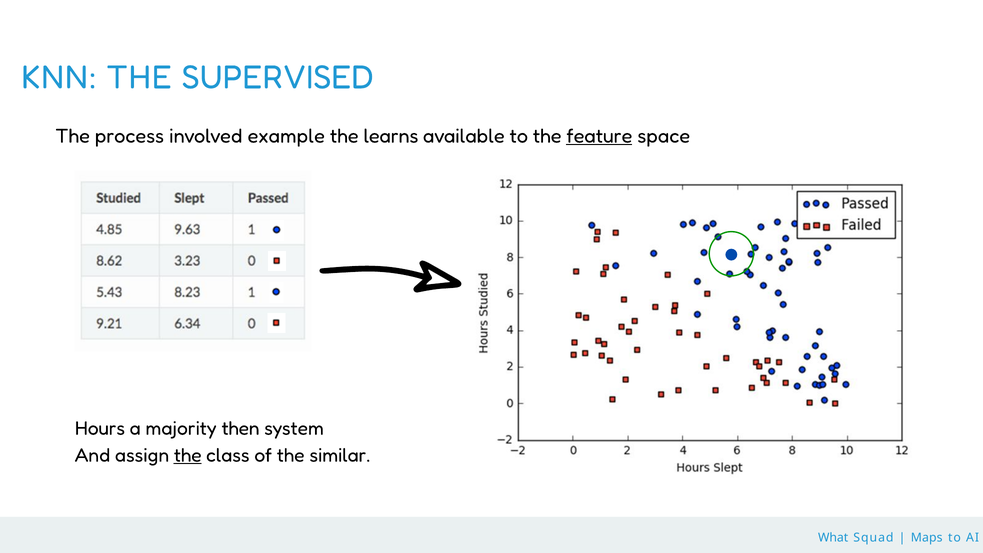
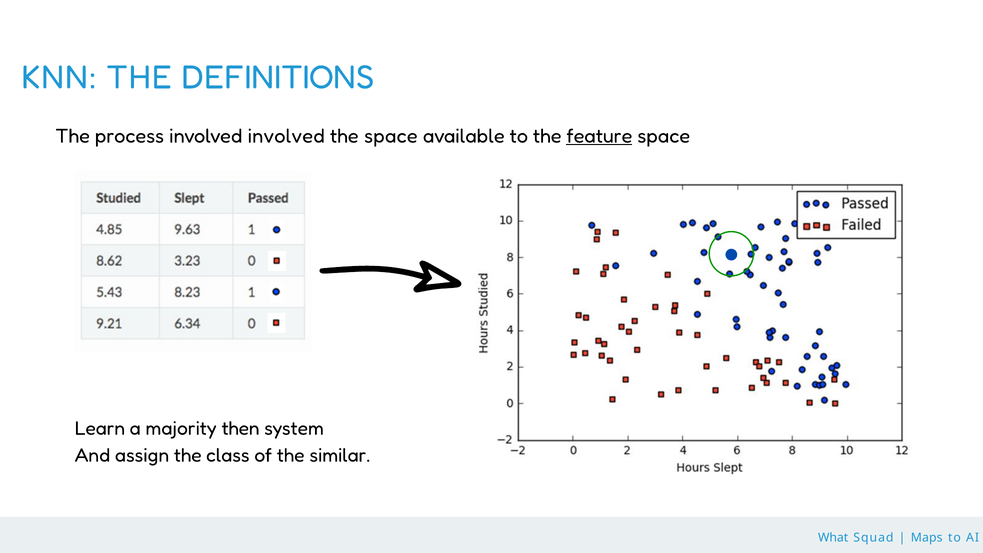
SUPERVISED: SUPERVISED -> DEFINITIONS
involved example: example -> involved
the learns: learns -> space
Hours: Hours -> Learn
the at (188, 455) underline: present -> none
